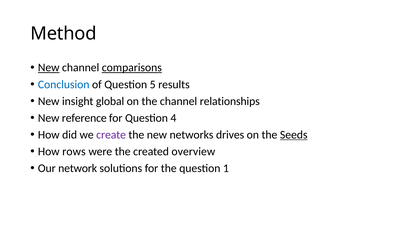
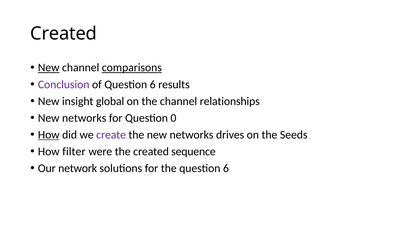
Method at (64, 34): Method -> Created
Conclusion colour: blue -> purple
of Question 5: 5 -> 6
reference at (84, 118): reference -> networks
4: 4 -> 0
How at (49, 134) underline: none -> present
Seeds underline: present -> none
rows: rows -> filter
overview: overview -> sequence
the question 1: 1 -> 6
